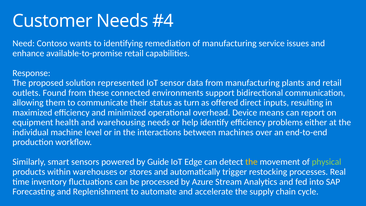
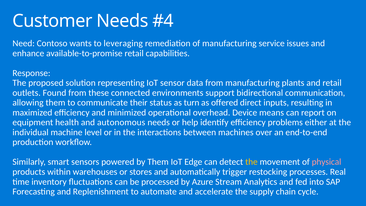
identifying: identifying -> leveraging
represented: represented -> representing
warehousing: warehousing -> autonomous
by Guide: Guide -> Them
physical colour: light green -> pink
